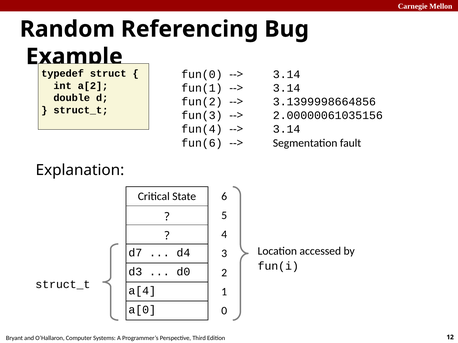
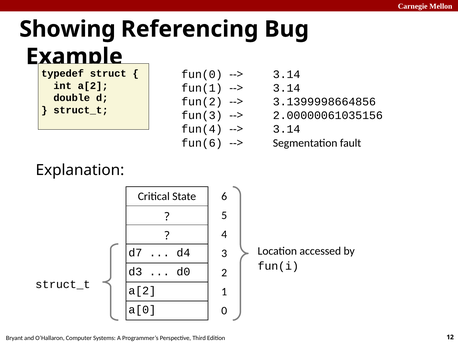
Random: Random -> Showing
a[4 at (142, 291): a[4 -> a[2
